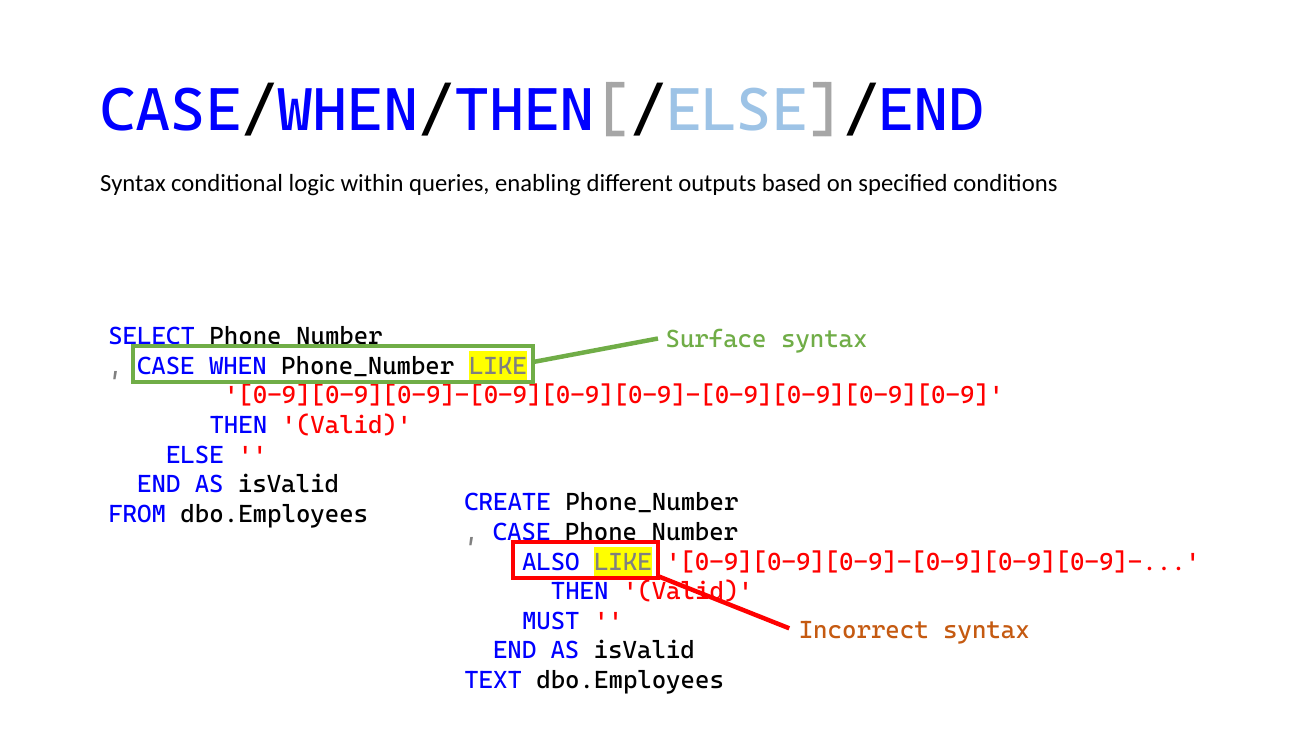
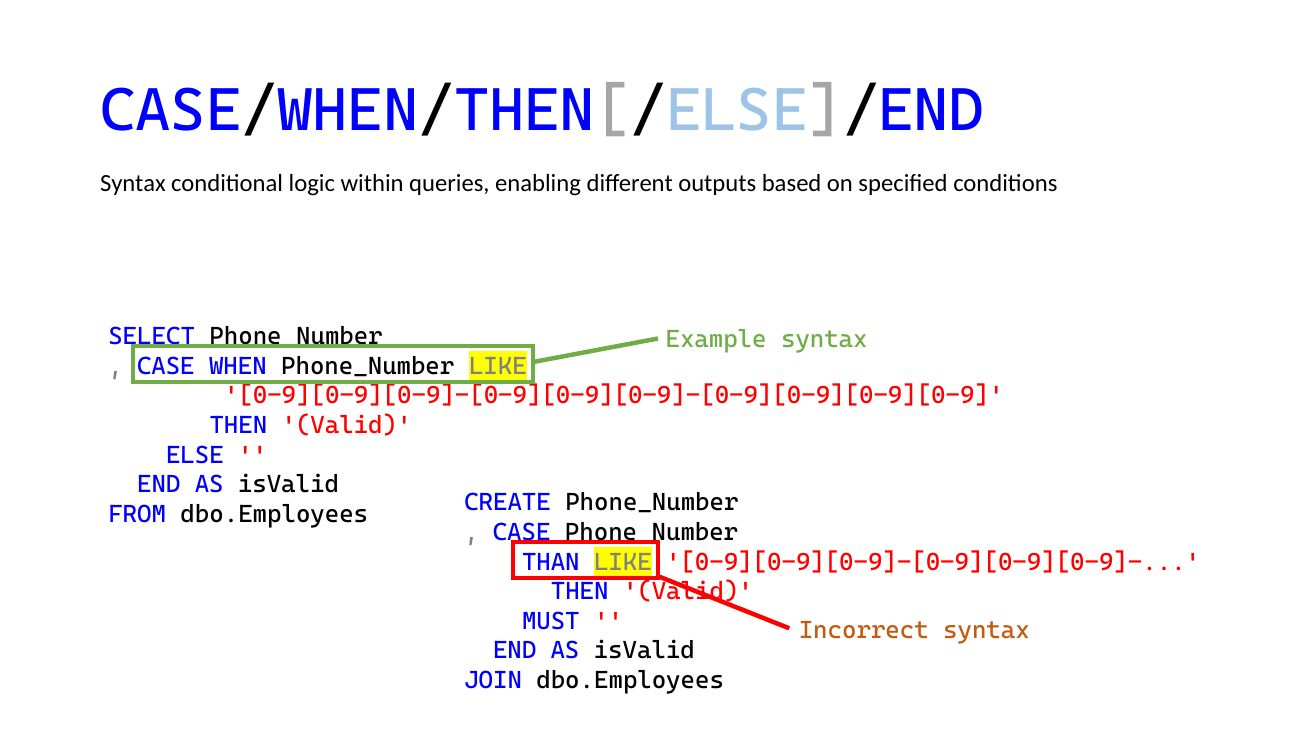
Surface: Surface -> Example
ALSO: ALSO -> THAN
TEXT: TEXT -> JOIN
